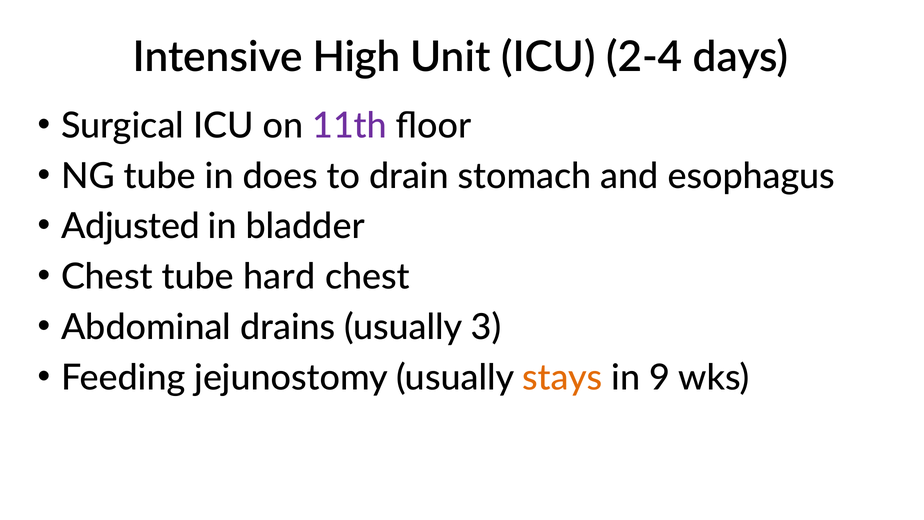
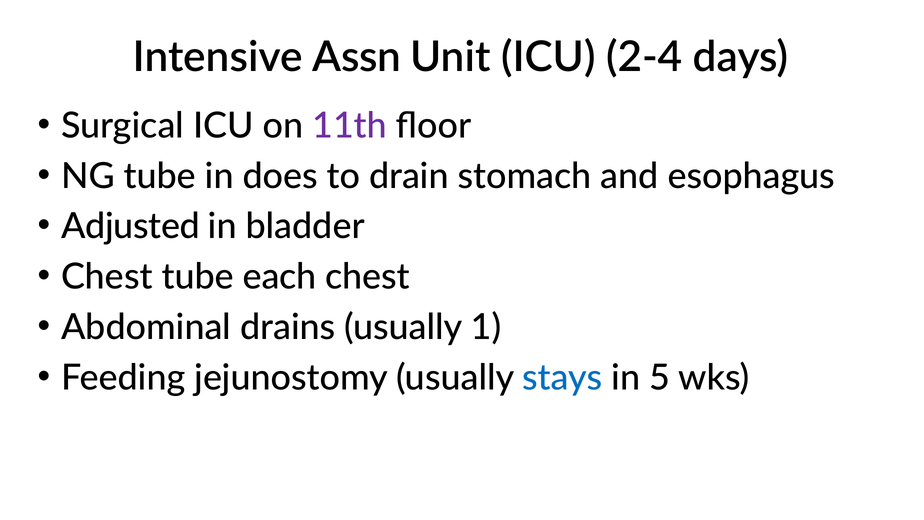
High: High -> Assn
hard: hard -> each
3: 3 -> 1
stays colour: orange -> blue
9: 9 -> 5
